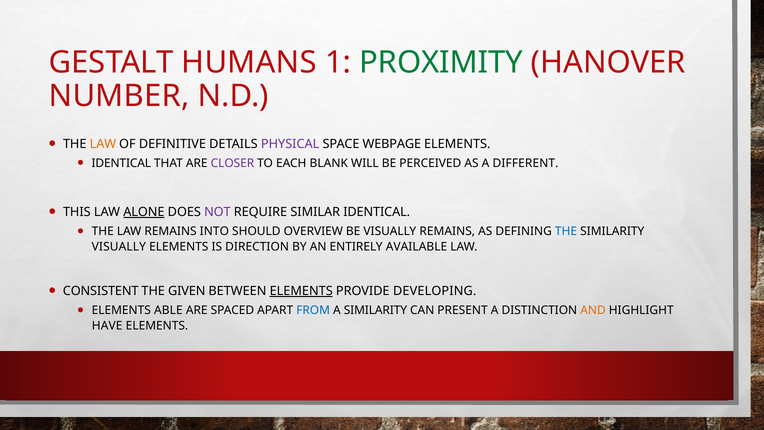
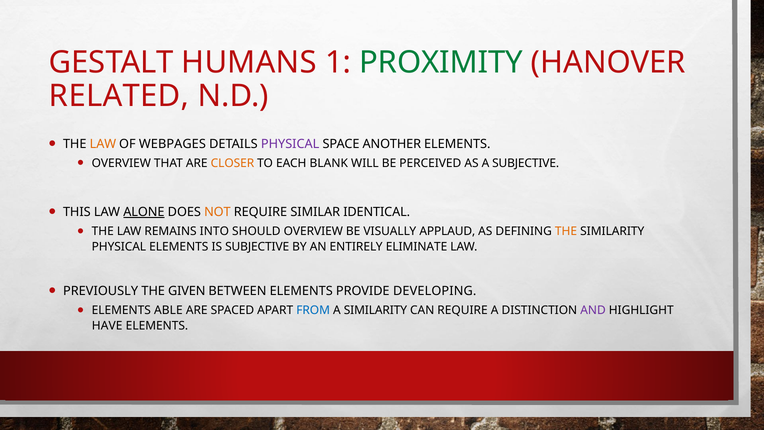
NUMBER: NUMBER -> RELATED
DEFINITIVE: DEFINITIVE -> WEBPAGES
WEBPAGE: WEBPAGE -> ANOTHER
IDENTICAL at (121, 163): IDENTICAL -> OVERVIEW
CLOSER colour: purple -> orange
A DIFFERENT: DIFFERENT -> SUBJECTIVE
NOT colour: purple -> orange
VISUALLY REMAINS: REMAINS -> APPLAUD
THE at (566, 231) colour: blue -> orange
VISUALLY at (119, 247): VISUALLY -> PHYSICAL
IS DIRECTION: DIRECTION -> SUBJECTIVE
AVAILABLE: AVAILABLE -> ELIMINATE
CONSISTENT: CONSISTENT -> PREVIOUSLY
ELEMENTS at (301, 291) underline: present -> none
CAN PRESENT: PRESENT -> REQUIRE
AND colour: orange -> purple
